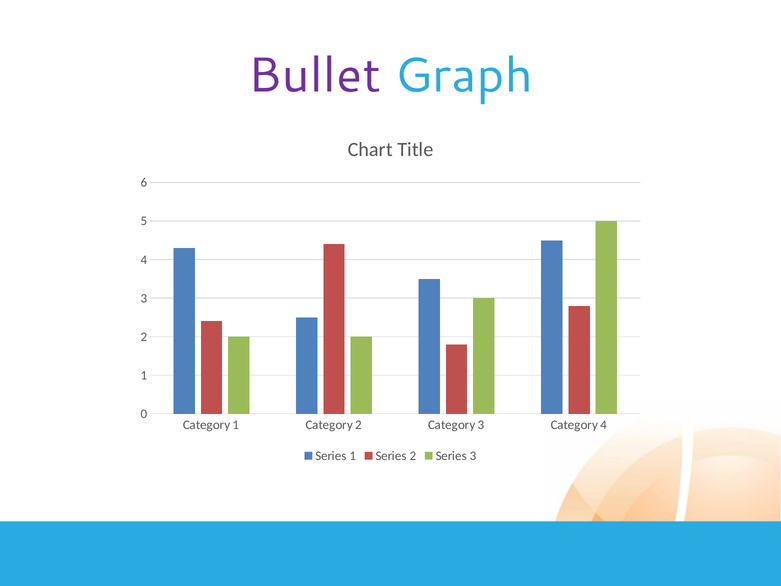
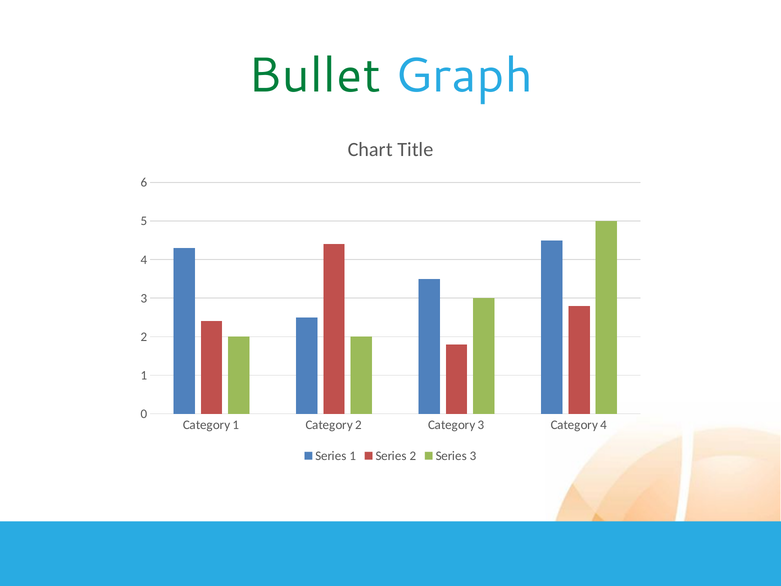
Bullet colour: purple -> green
